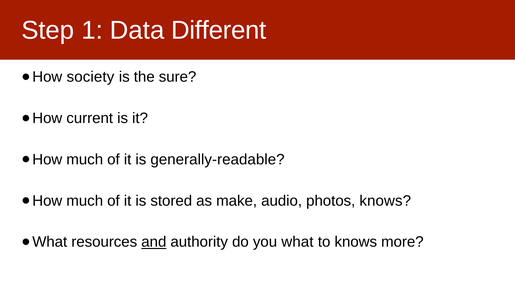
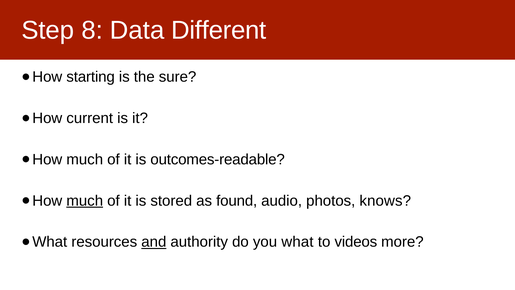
1: 1 -> 8
society: society -> starting
generally-readable: generally-readable -> outcomes-readable
much at (85, 201) underline: none -> present
make: make -> found
to knows: knows -> videos
